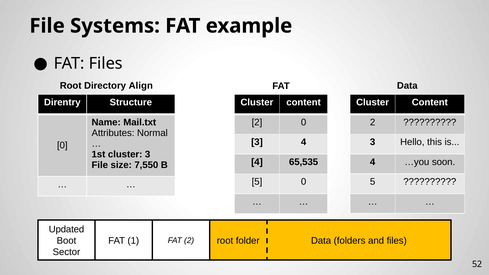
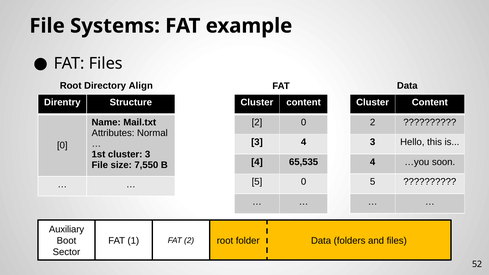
Updated: Updated -> Auxiliary
